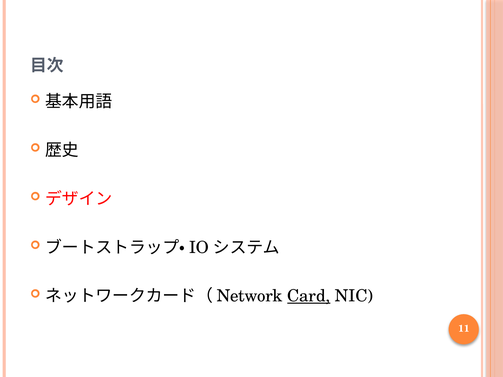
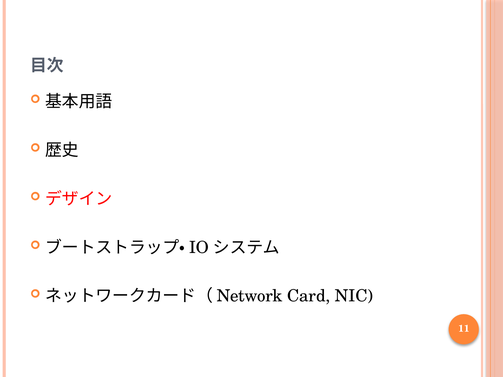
Card underline: present -> none
